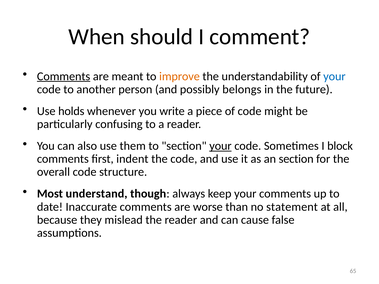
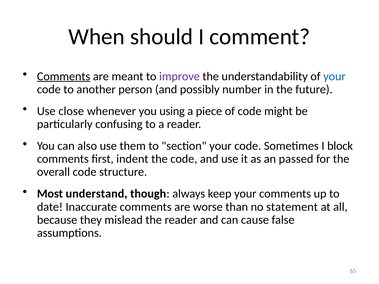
improve colour: orange -> purple
belongs: belongs -> number
holds: holds -> close
write: write -> using
your at (220, 146) underline: present -> none
an section: section -> passed
